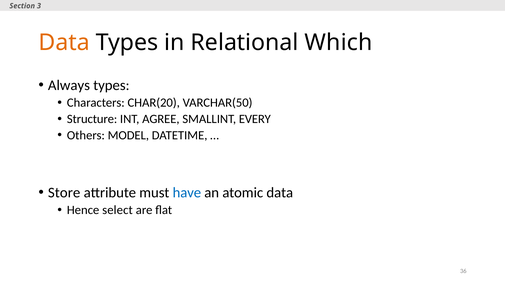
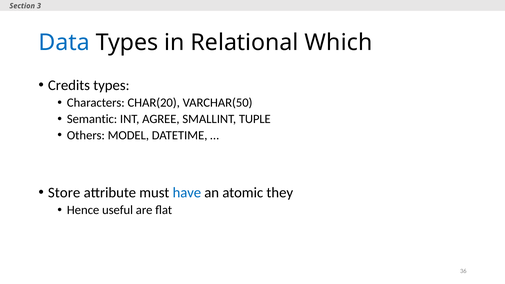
Data at (64, 42) colour: orange -> blue
Always: Always -> Credits
Structure: Structure -> Semantic
EVERY: EVERY -> TUPLE
atomic data: data -> they
select: select -> useful
